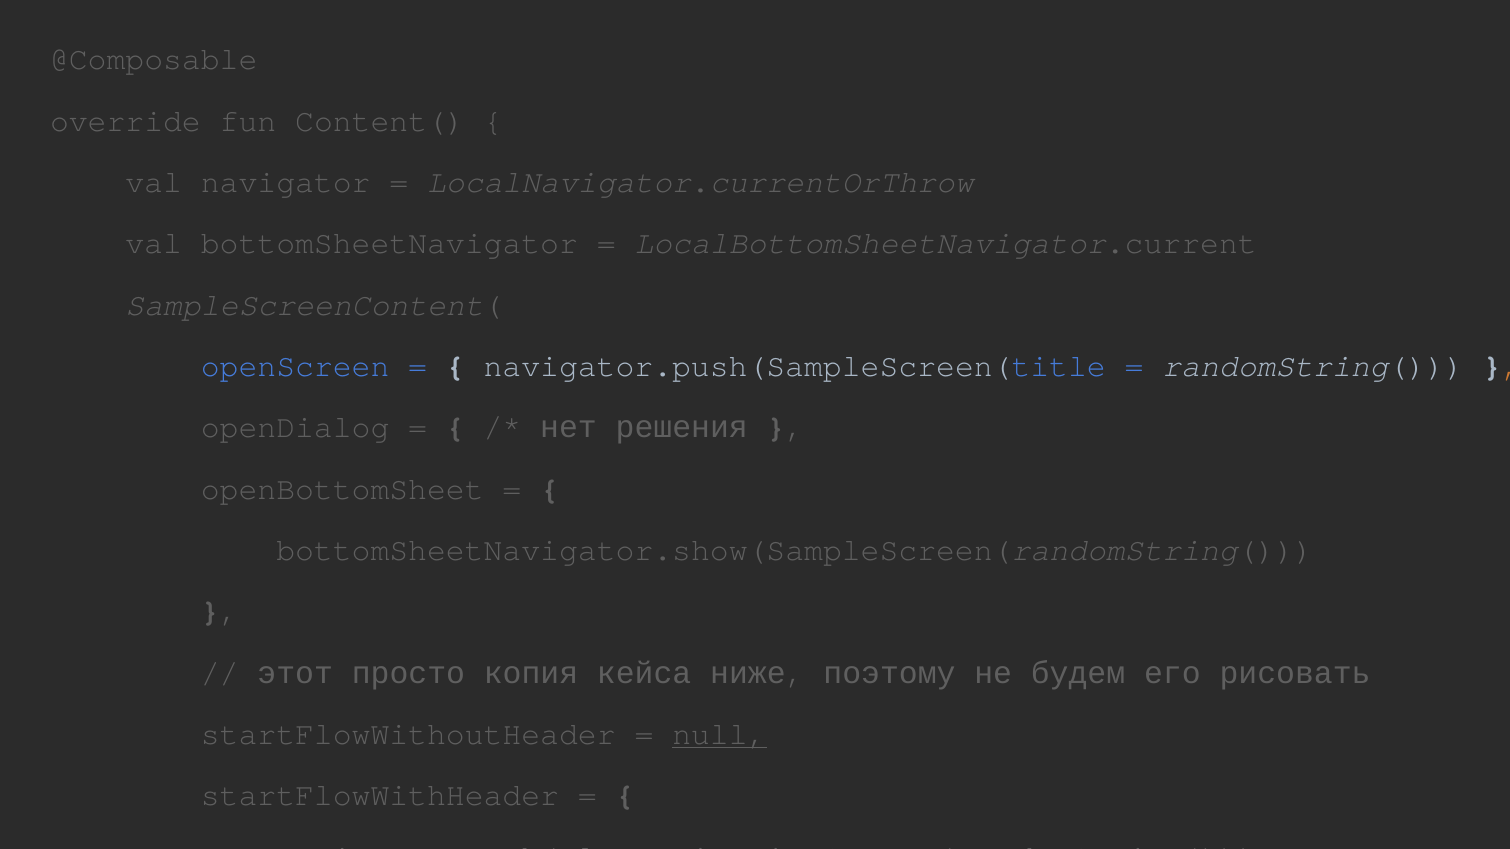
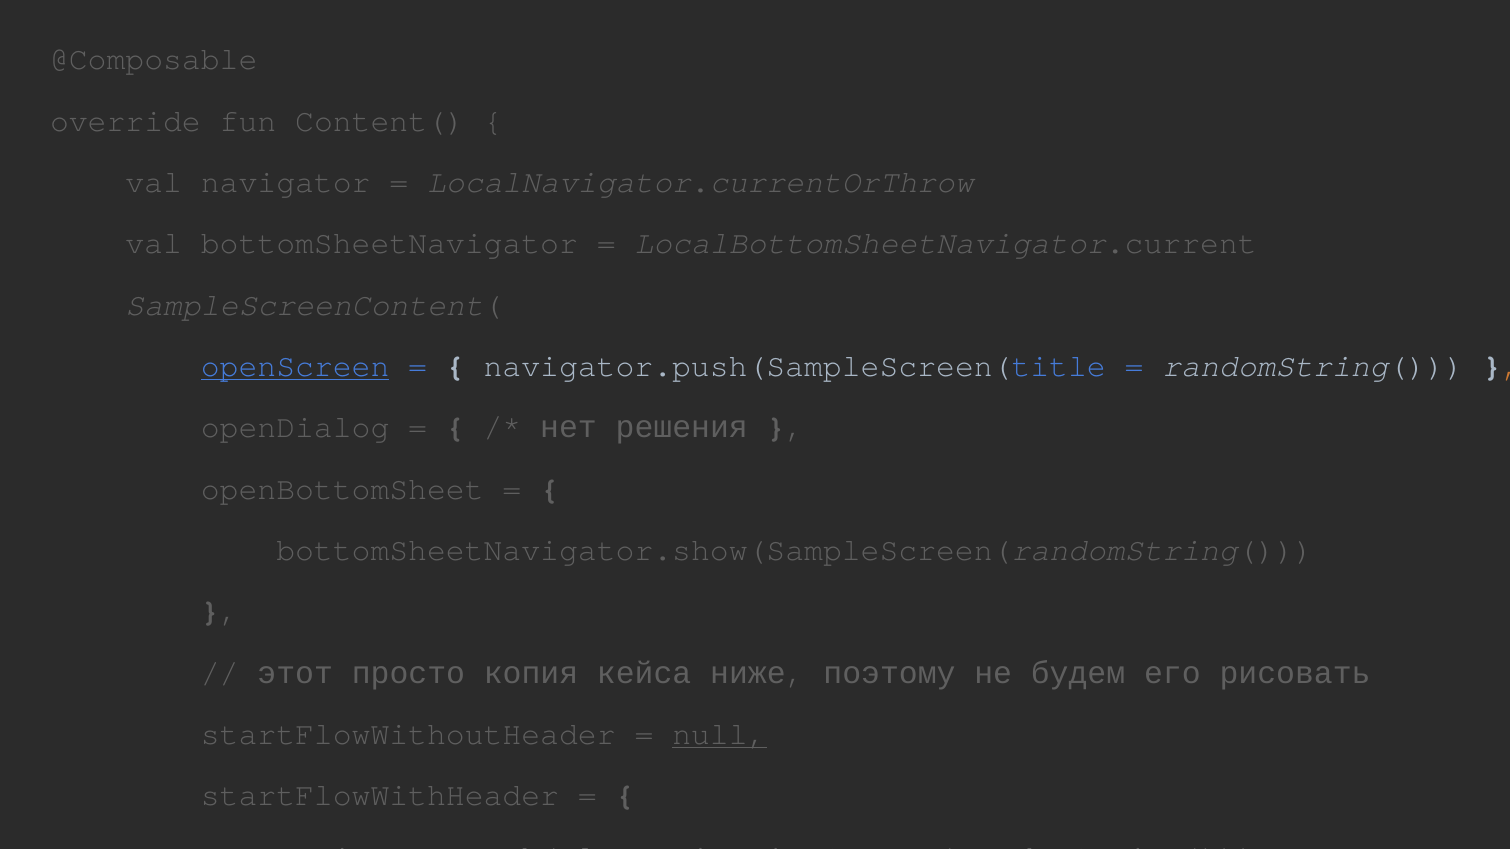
openScreen underline: none -> present
